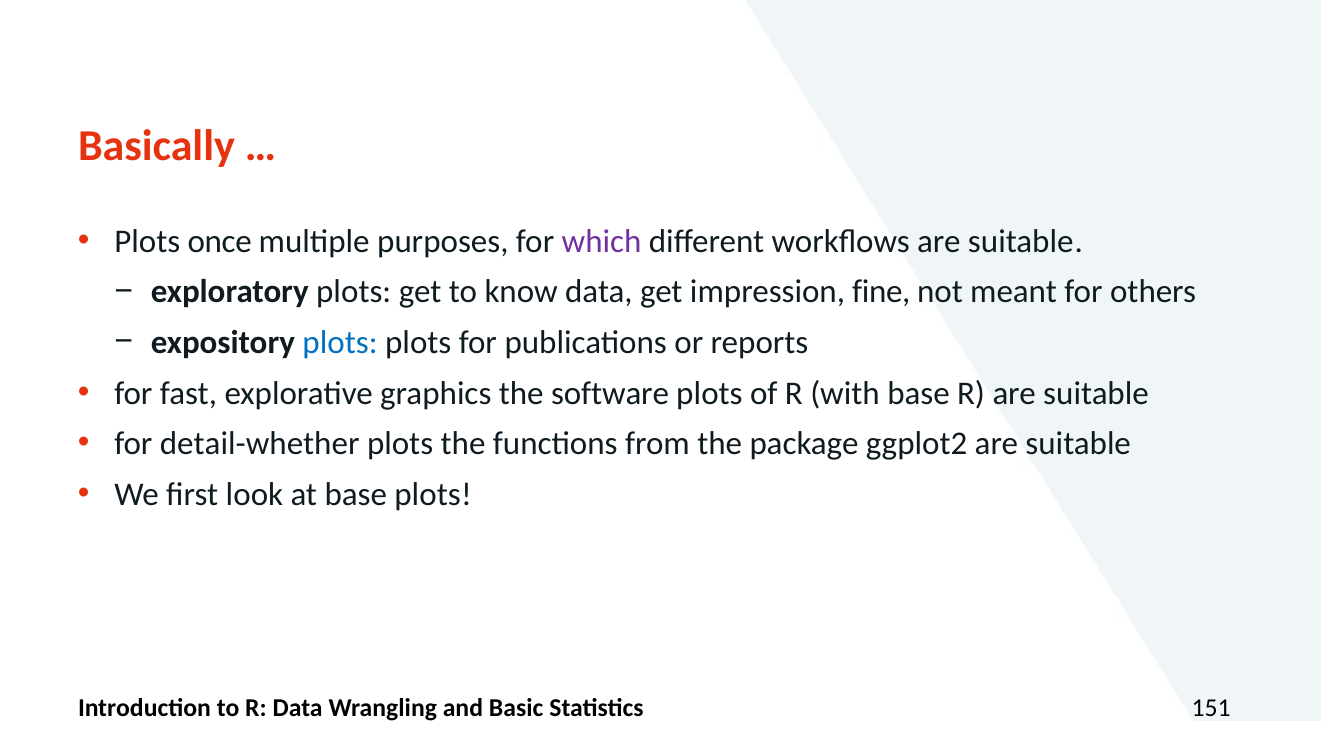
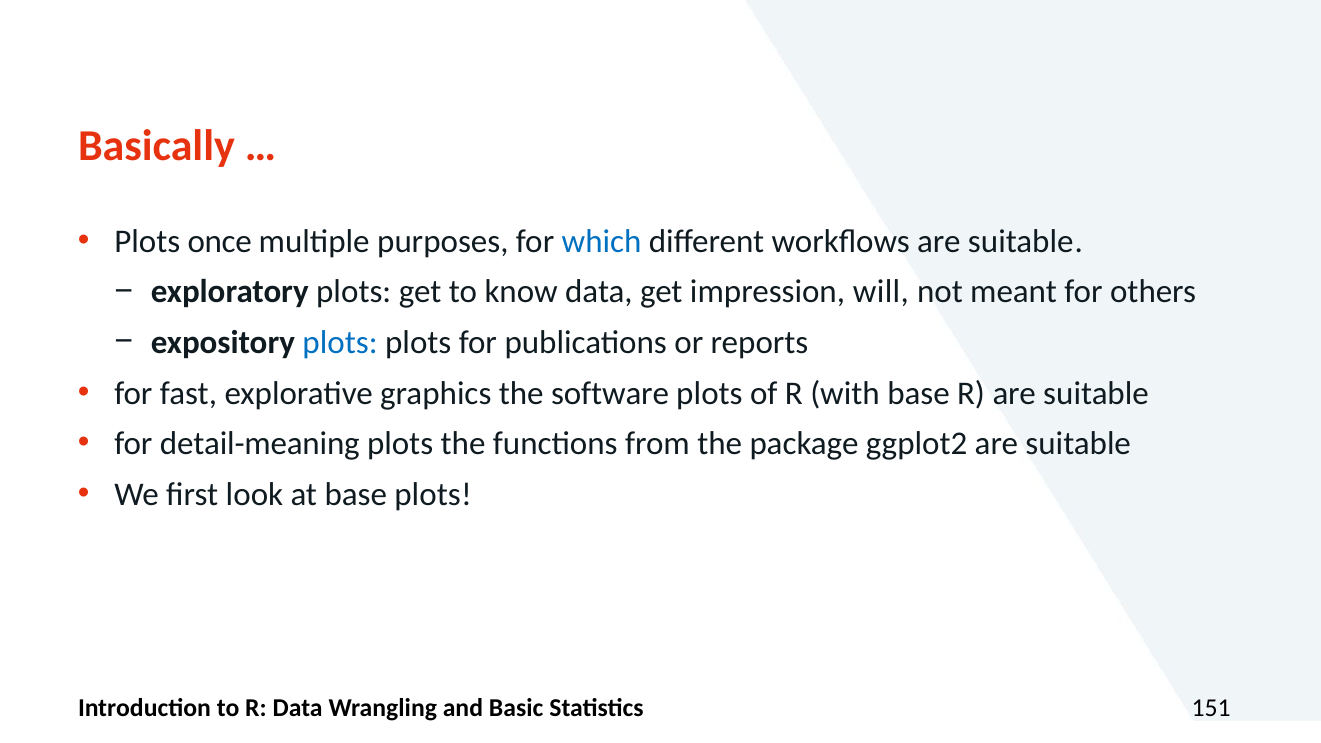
which colour: purple -> blue
fine: fine -> will
detail-whether: detail-whether -> detail-meaning
